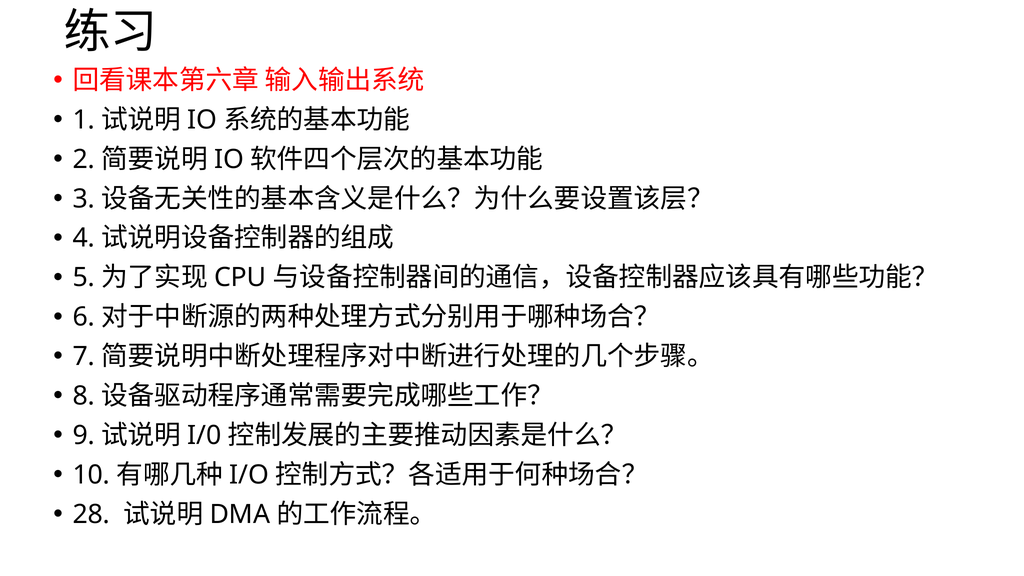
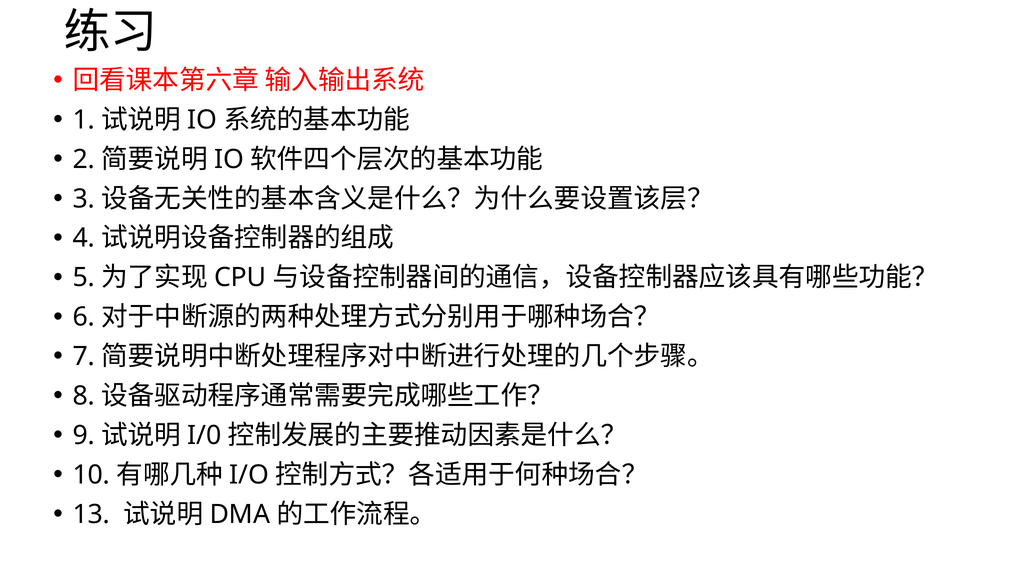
28: 28 -> 13
